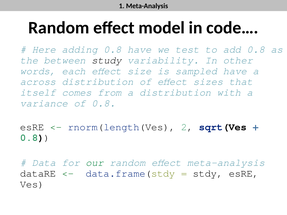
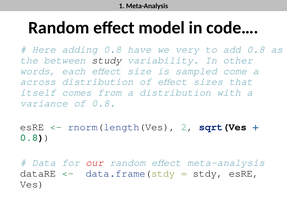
test: test -> very
sampled have: have -> come
our colour: green -> red
